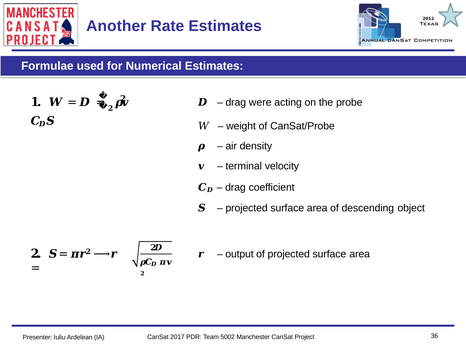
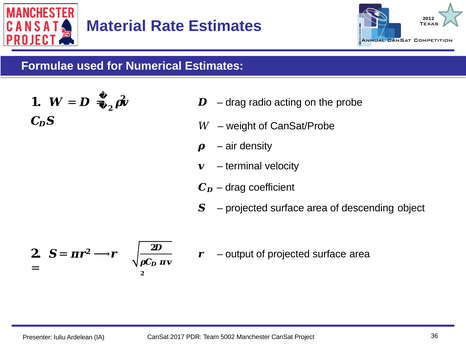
Another: Another -> Material
were: were -> radio
